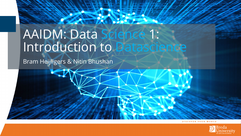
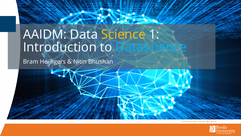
Science colour: light blue -> yellow
